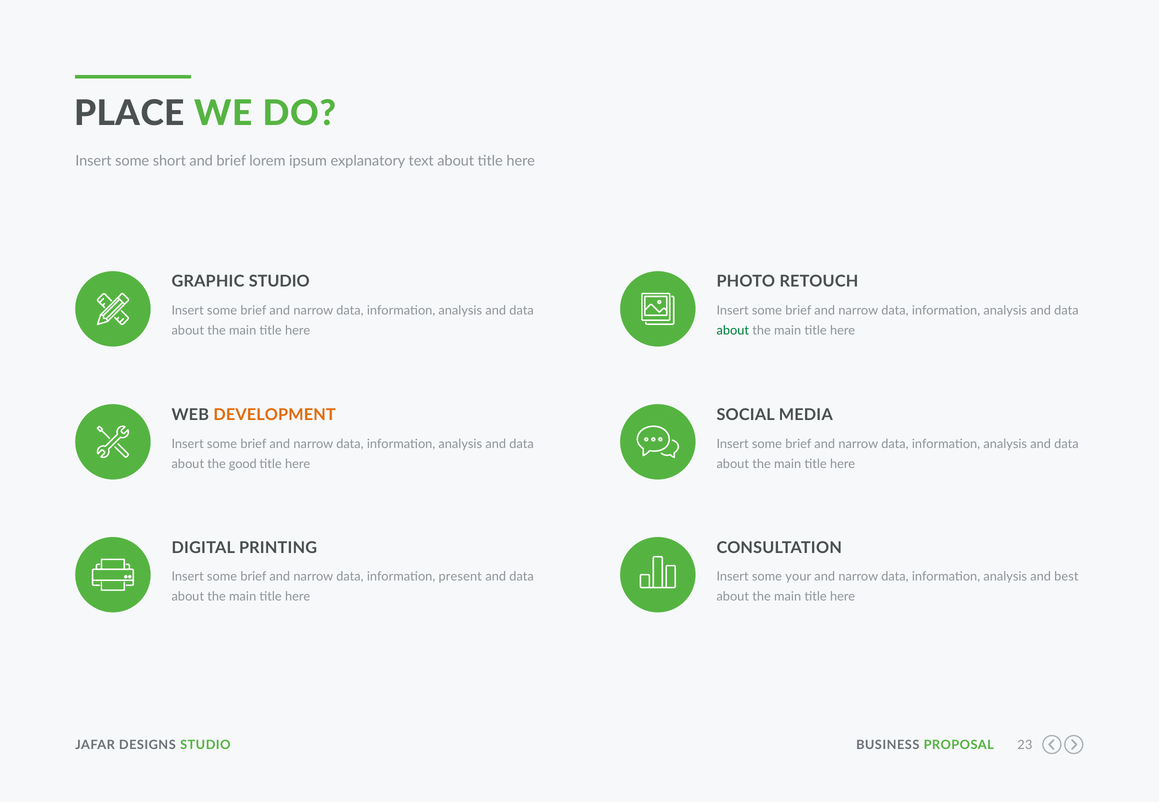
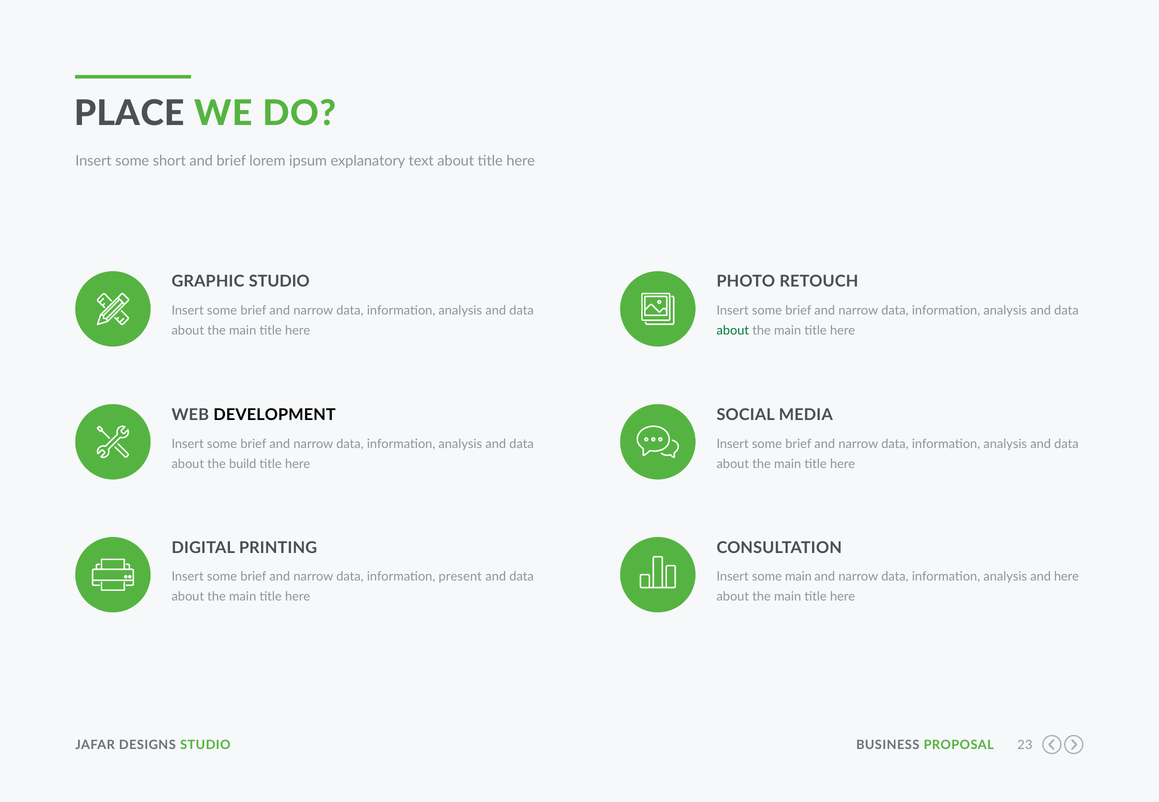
DEVELOPMENT colour: orange -> black
good: good -> build
some your: your -> main
and best: best -> here
